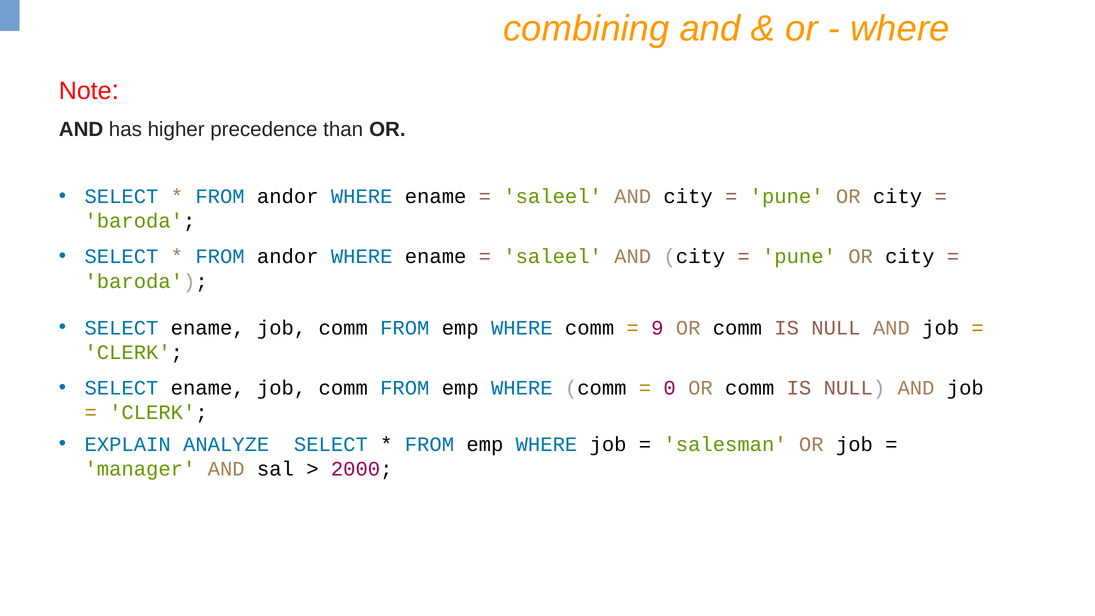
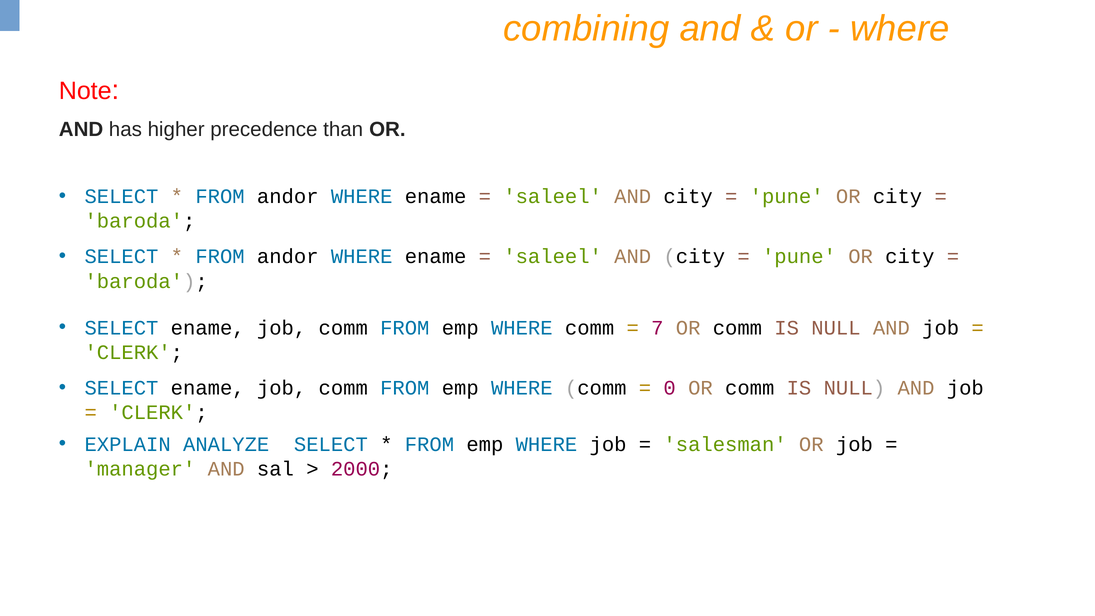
9: 9 -> 7
